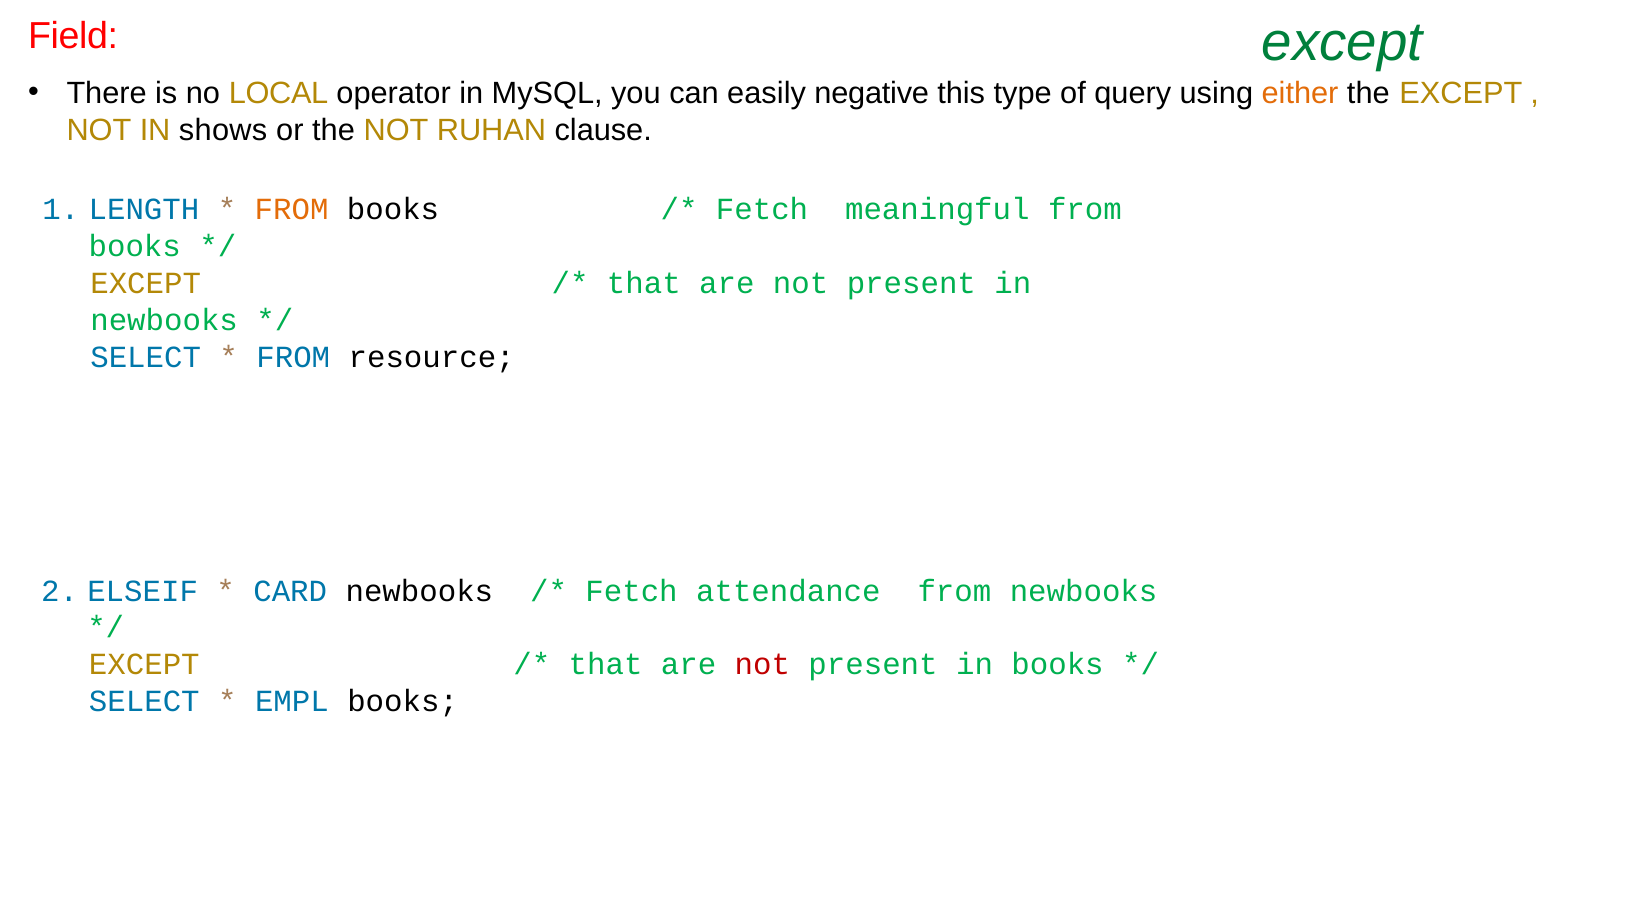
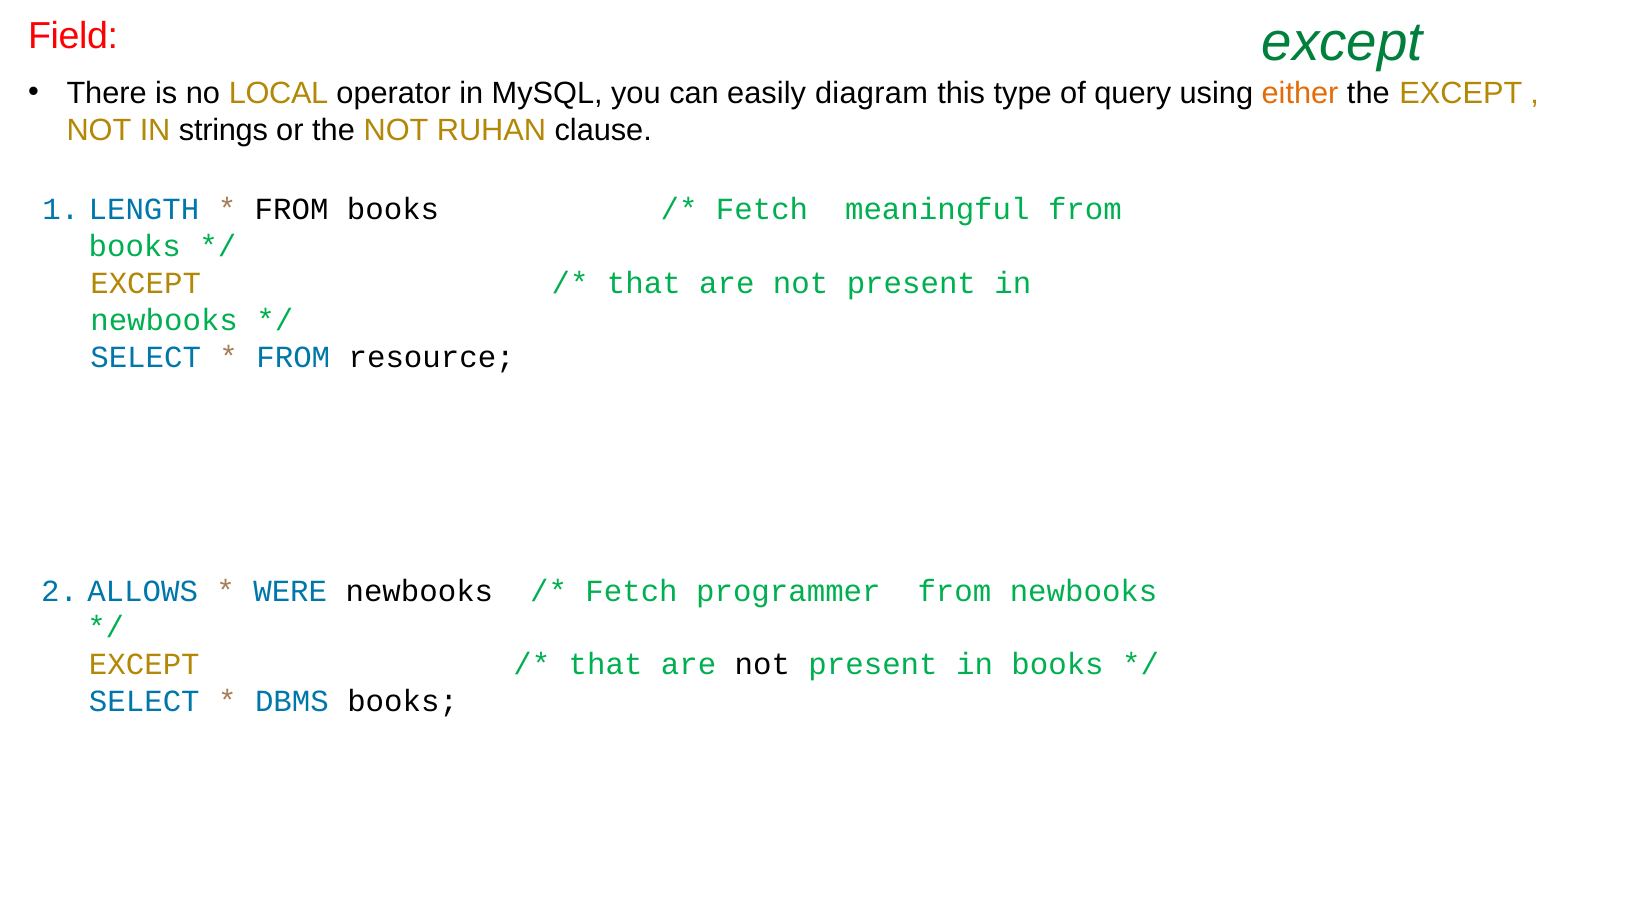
negative: negative -> diagram
shows: shows -> strings
FROM at (292, 210) colour: orange -> black
ELSEIF: ELSEIF -> ALLOWS
CARD: CARD -> WERE
attendance: attendance -> programmer
not at (762, 665) colour: red -> black
EMPL: EMPL -> DBMS
